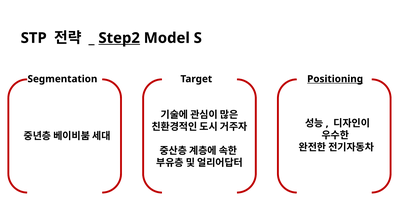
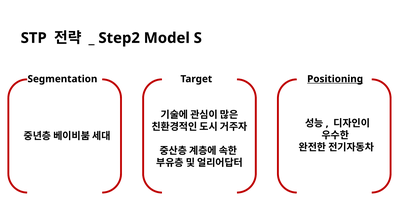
Step2 underline: present -> none
